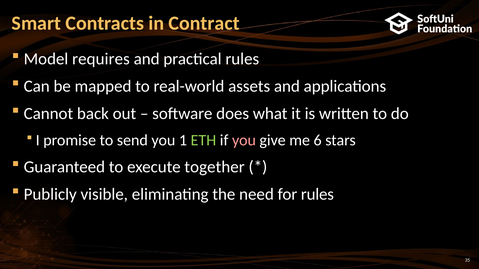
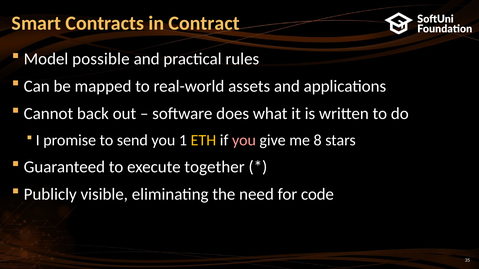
requires: requires -> possible
ETH colour: light green -> yellow
6: 6 -> 8
for rules: rules -> code
